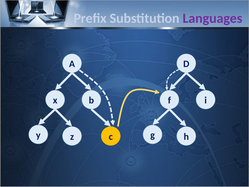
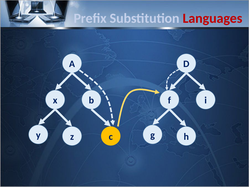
Languages colour: purple -> red
